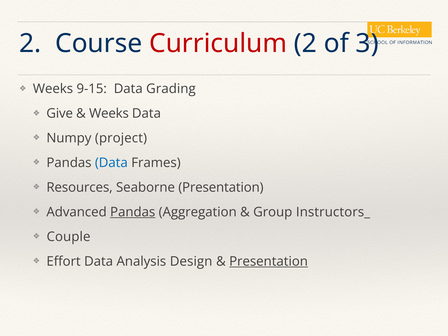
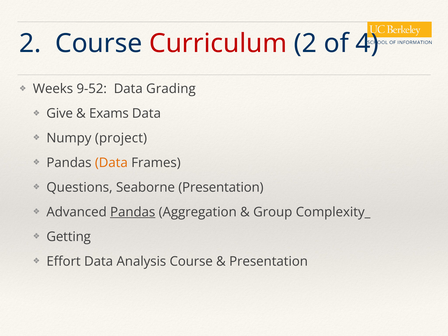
3: 3 -> 4
9-15: 9-15 -> 9-52
Weeks at (109, 114): Weeks -> Exams
Data at (111, 163) colour: blue -> orange
Resources: Resources -> Questions
Instructors_: Instructors_ -> Complexity_
Couple: Couple -> Getting
Analysis Design: Design -> Course
Presentation at (269, 261) underline: present -> none
